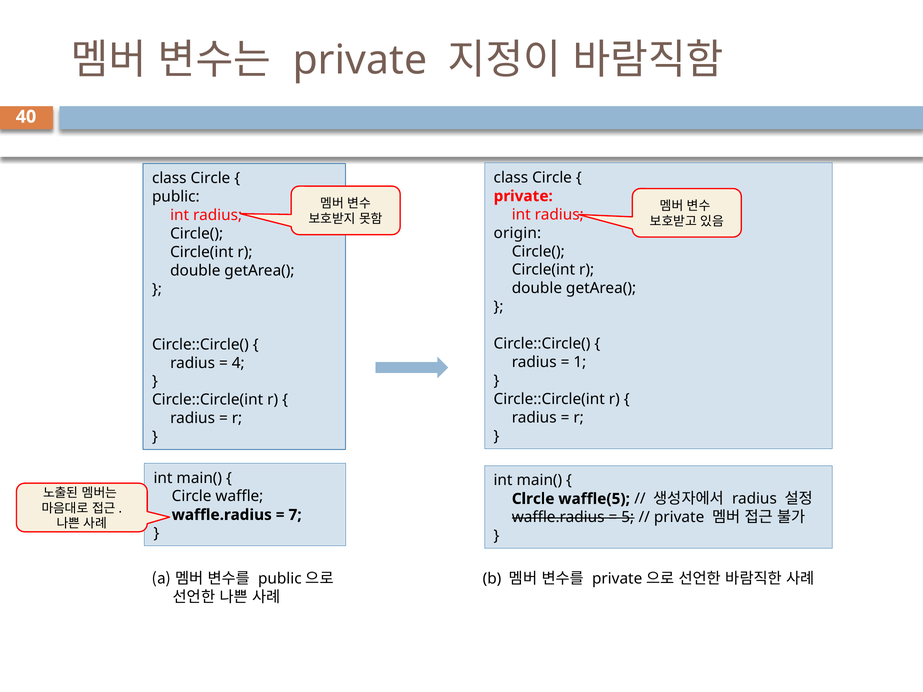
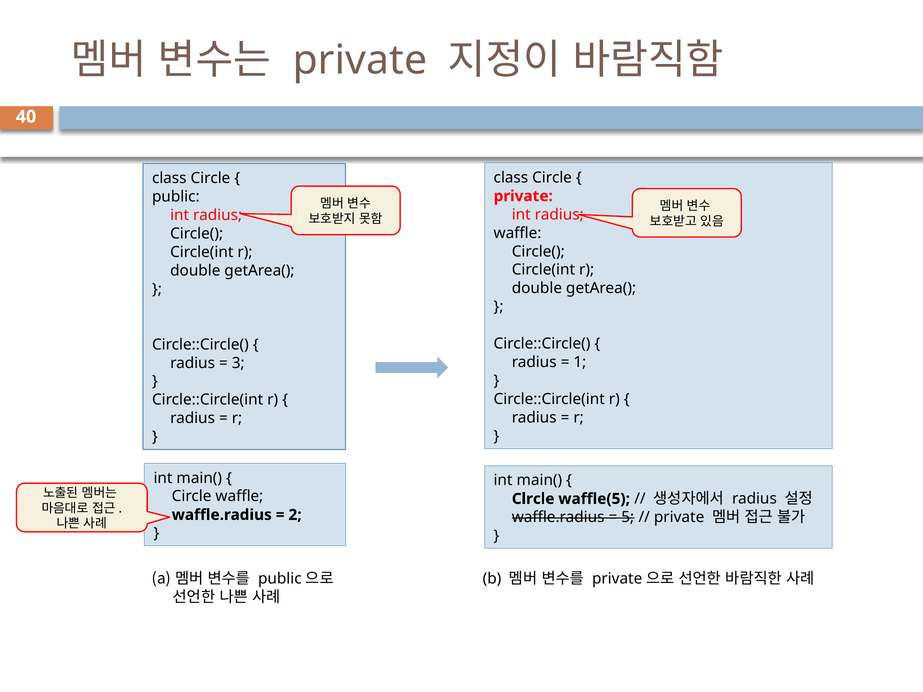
origin at (517, 233): origin -> waffle
4: 4 -> 3
7: 7 -> 2
